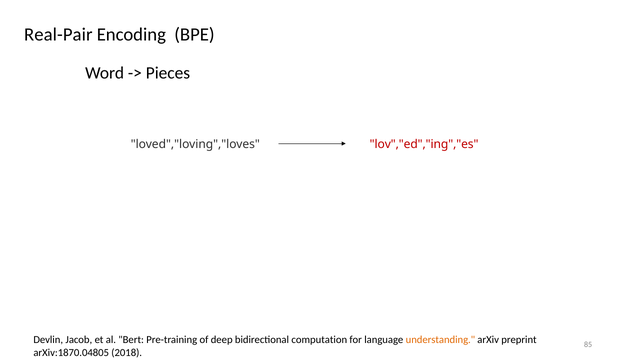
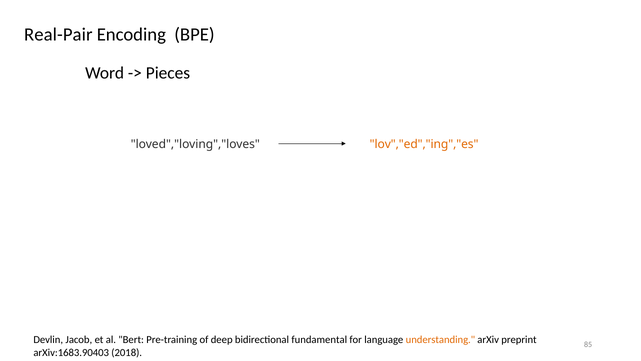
lov","ed","ing","es colour: red -> orange
computation: computation -> fundamental
arXiv:1870.04805: arXiv:1870.04805 -> arXiv:1683.90403
